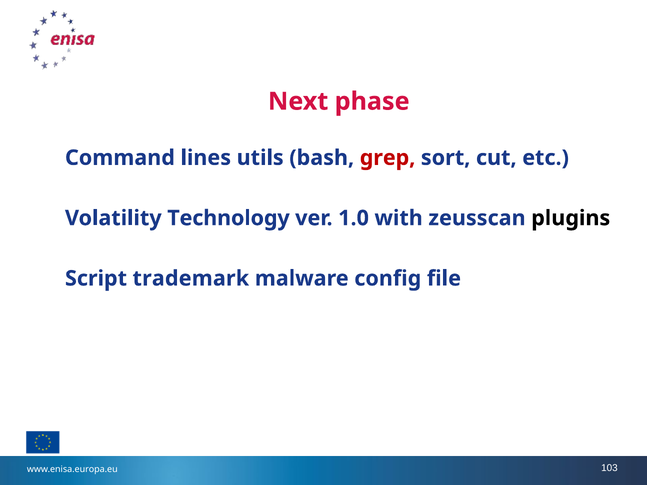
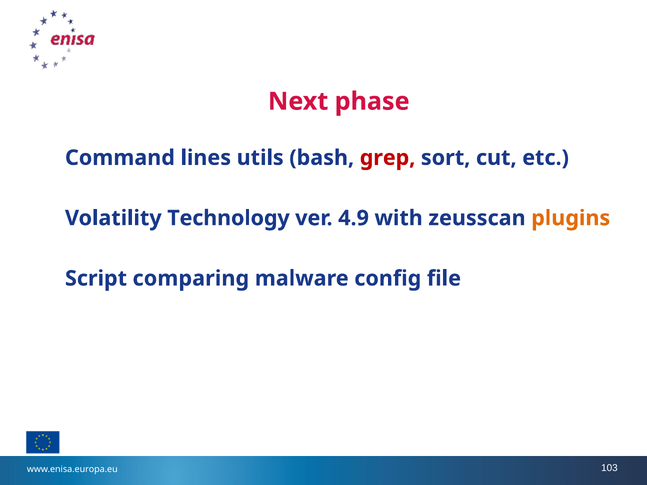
1.0: 1.0 -> 4.9
plugins colour: black -> orange
trademark: trademark -> comparing
